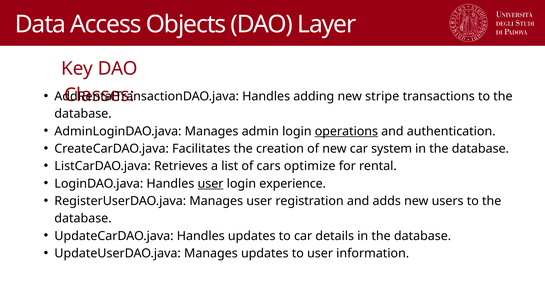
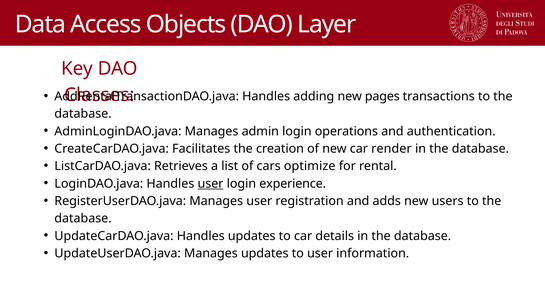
stripe: stripe -> pages
operations underline: present -> none
system: system -> render
